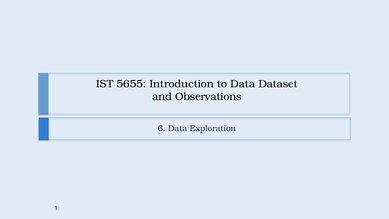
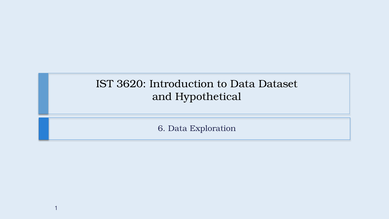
5655: 5655 -> 3620
Observations: Observations -> Hypothetical
